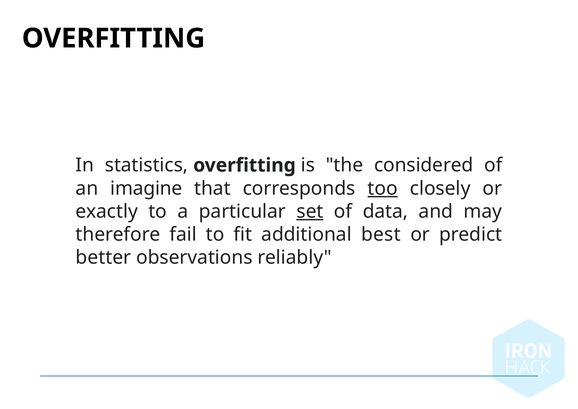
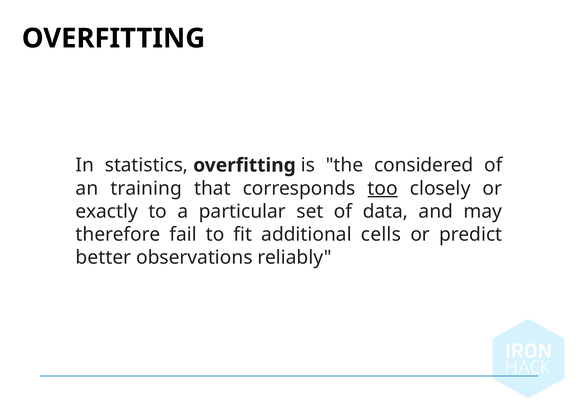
imagine: imagine -> training
set underline: present -> none
best: best -> cells
